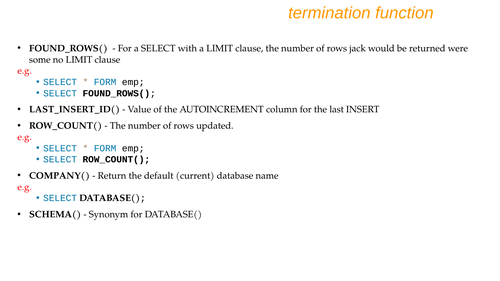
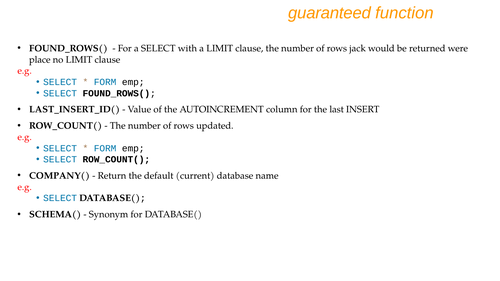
termination: termination -> guaranteed
some: some -> place
